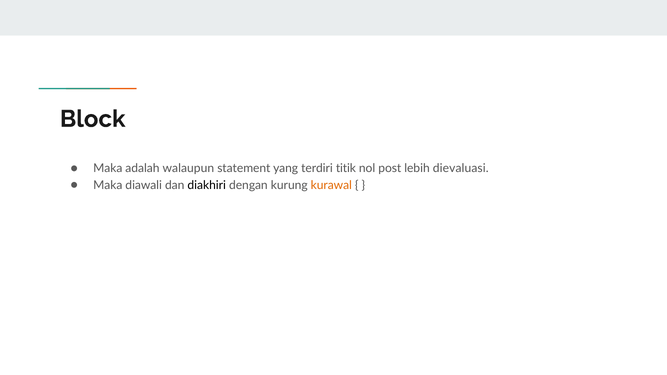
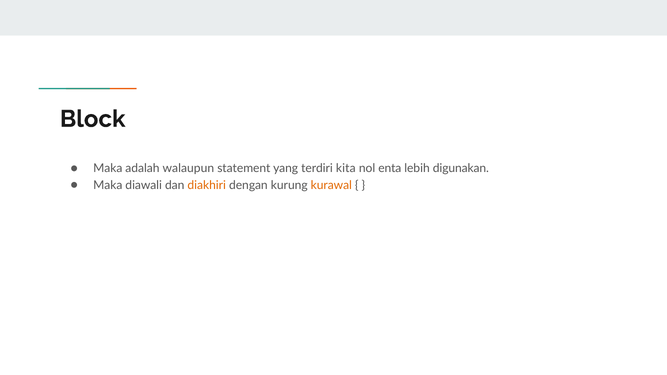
titik: titik -> kita
post: post -> enta
dievaluasi: dievaluasi -> digunakan
diakhiri colour: black -> orange
